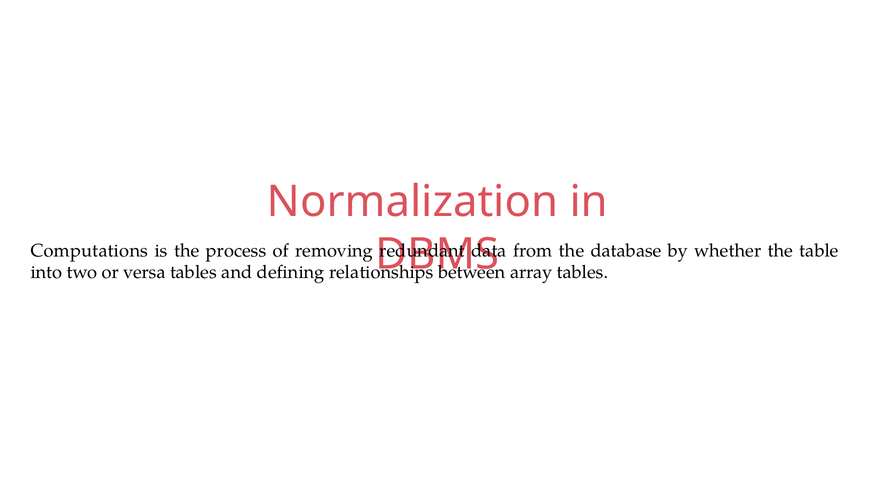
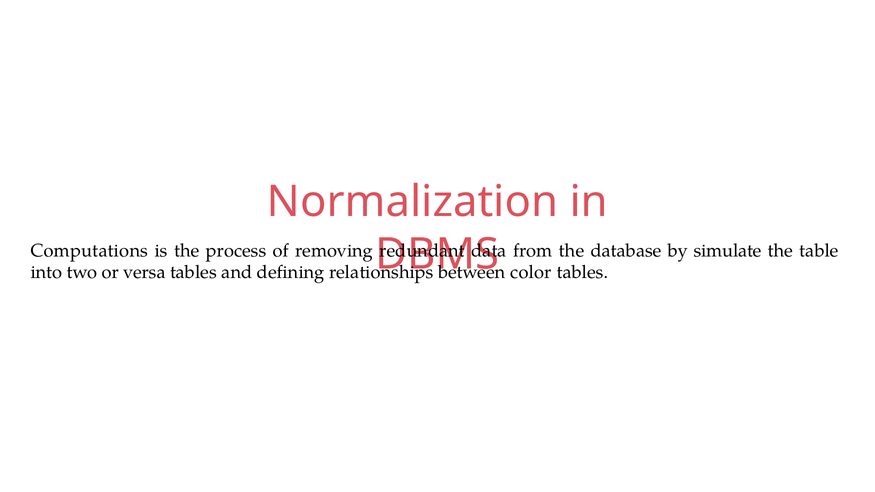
whether: whether -> simulate
array: array -> color
